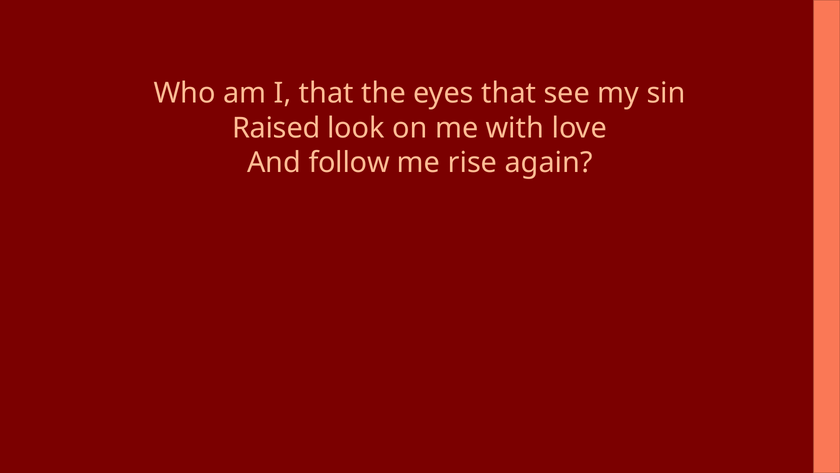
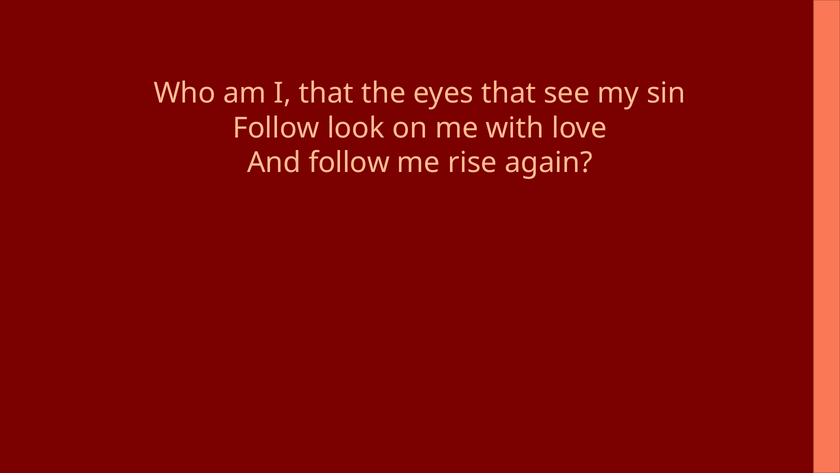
Raised at (276, 128): Raised -> Follow
